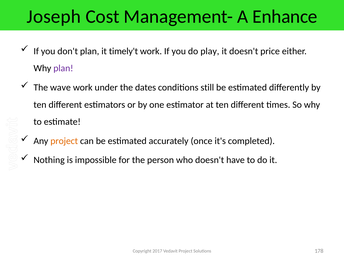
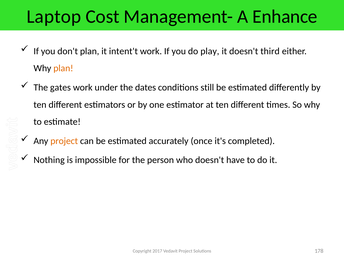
Joseph: Joseph -> Laptop
timely't: timely't -> intent't
price: price -> third
plan at (63, 68) colour: purple -> orange
wave: wave -> gates
